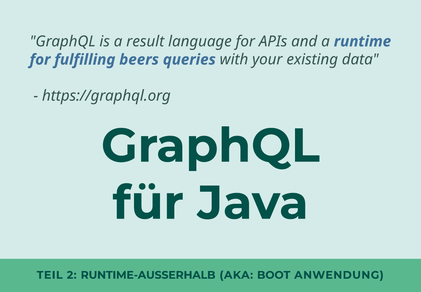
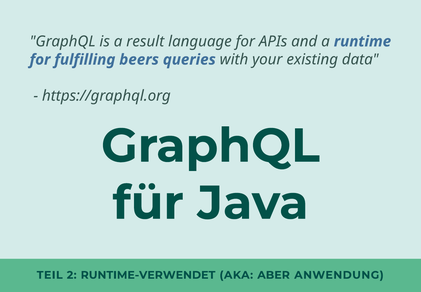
RUNTIME-AUSSERHALB: RUNTIME-AUSSERHALB -> RUNTIME-VERWENDET
BOOT: BOOT -> ABER
